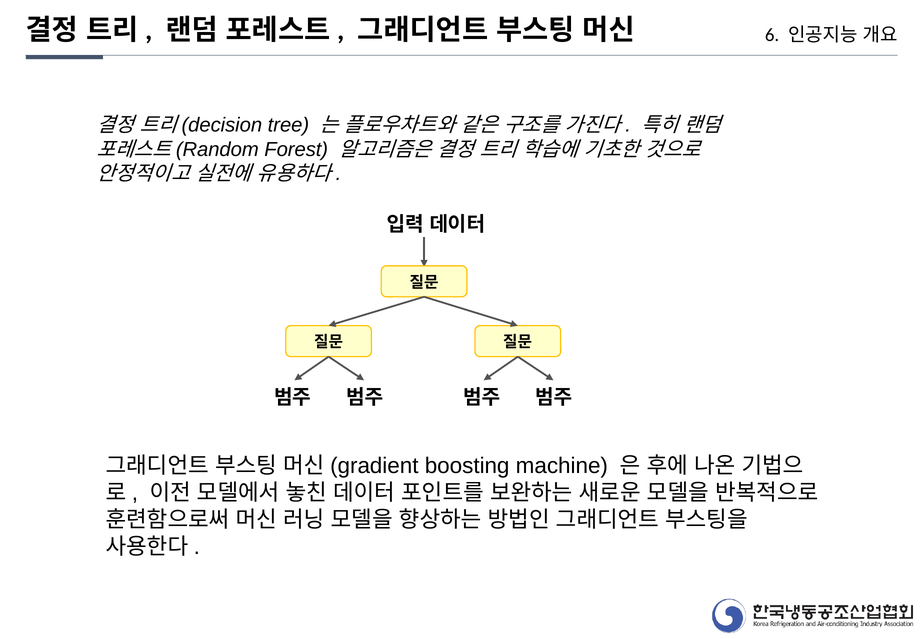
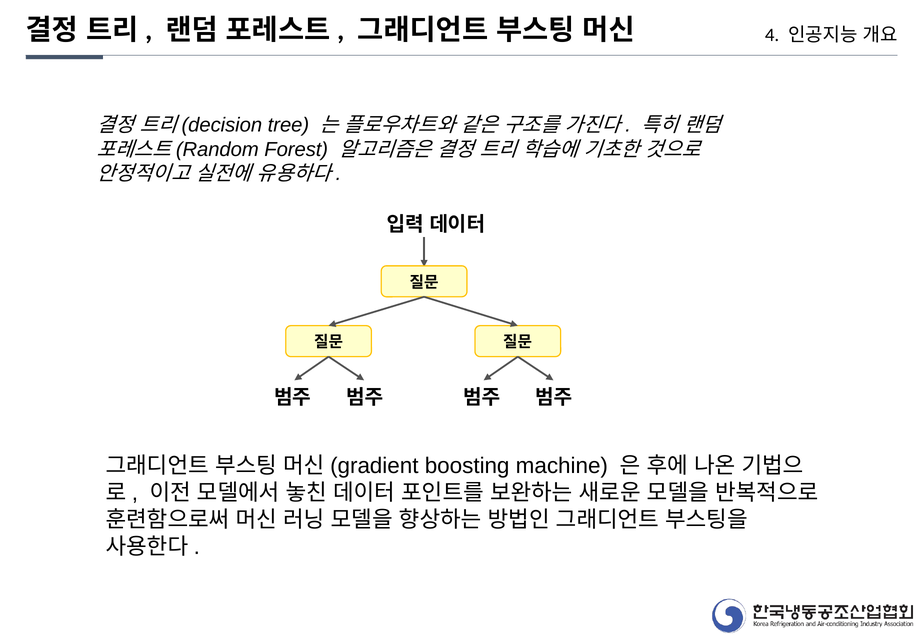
6: 6 -> 4
